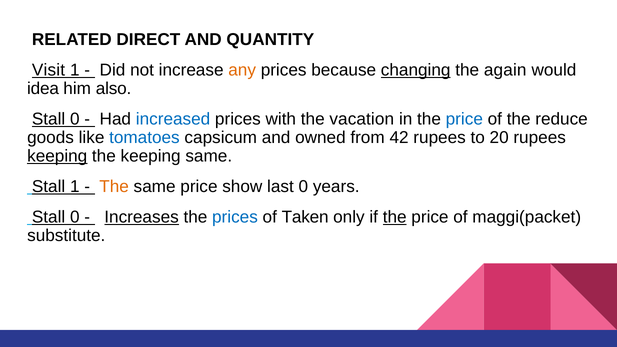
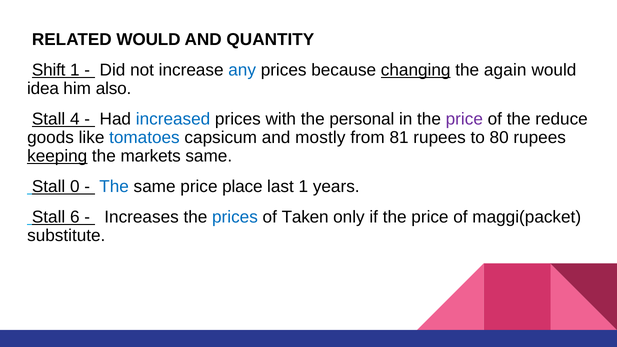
RELATED DIRECT: DIRECT -> WOULD
Visit: Visit -> Shift
any colour: orange -> blue
0 at (75, 119): 0 -> 4
vacation: vacation -> personal
price at (464, 119) colour: blue -> purple
owned: owned -> mostly
42: 42 -> 81
20: 20 -> 80
the keeping: keeping -> markets
Stall 1: 1 -> 0
The at (114, 187) colour: orange -> blue
show: show -> place
last 0: 0 -> 1
0 at (75, 217): 0 -> 6
Increases underline: present -> none
the at (395, 217) underline: present -> none
